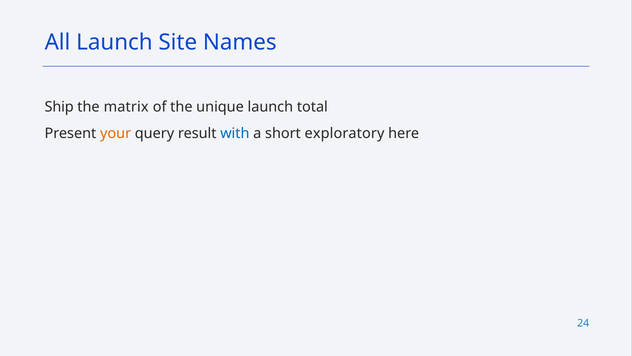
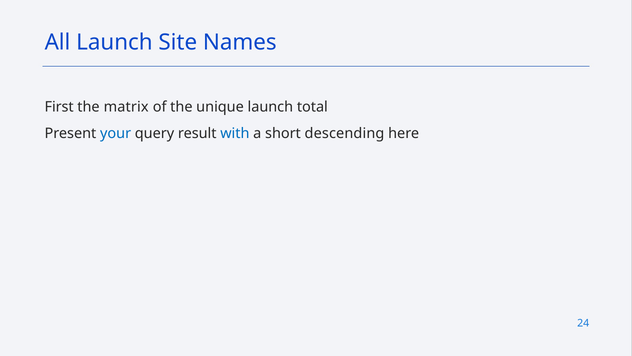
Ship: Ship -> First
your colour: orange -> blue
exploratory: exploratory -> descending
